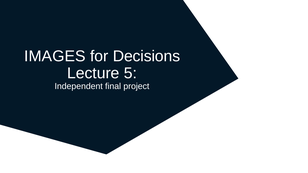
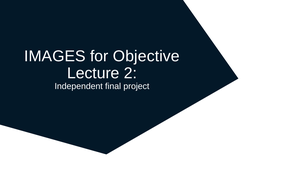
Decisions: Decisions -> Objective
5: 5 -> 2
